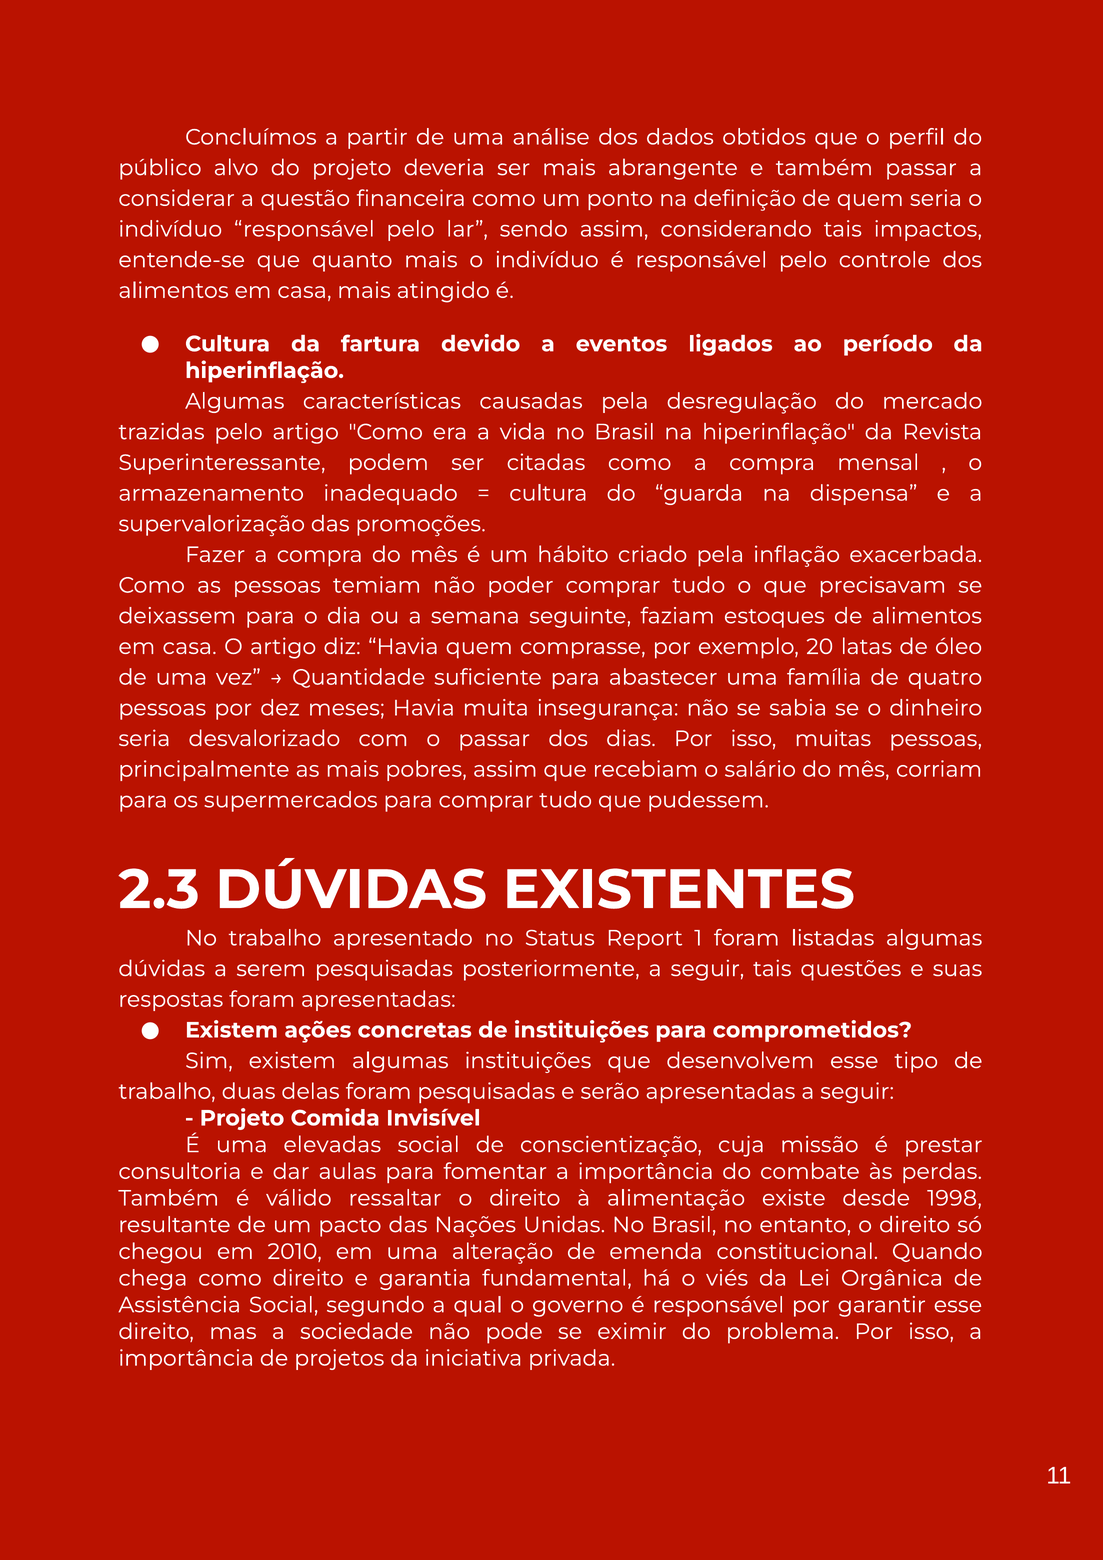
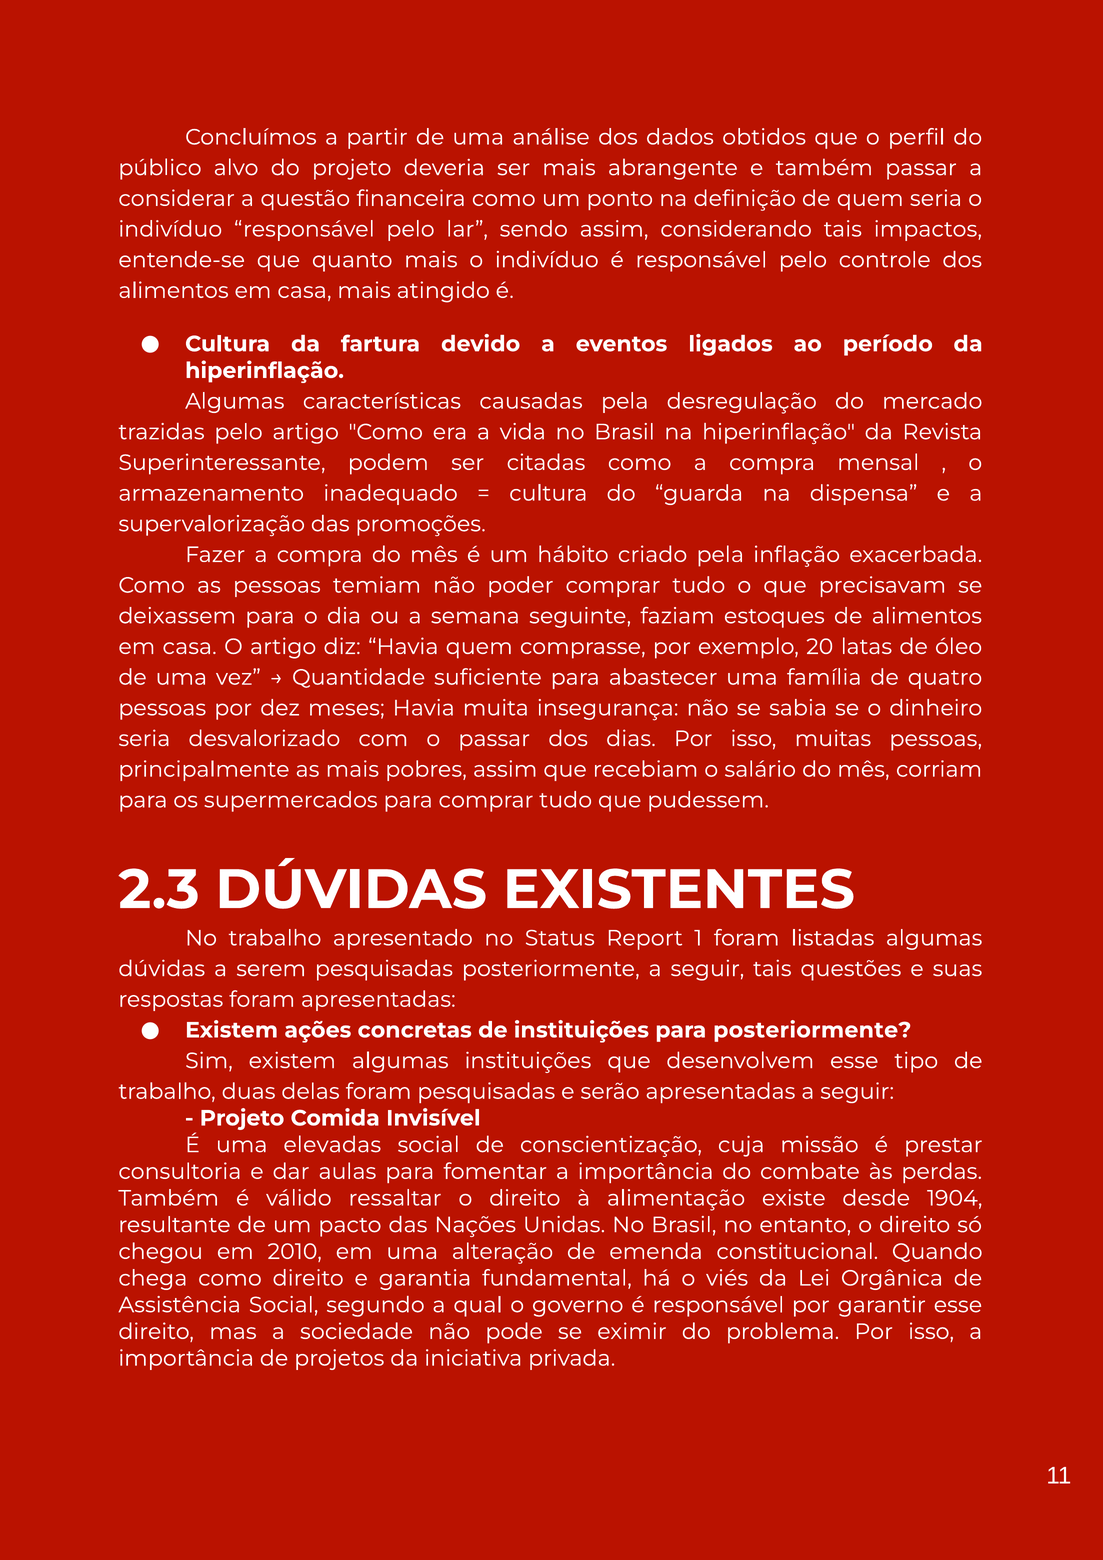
para comprometidos: comprometidos -> posteriormente
1998: 1998 -> 1904
